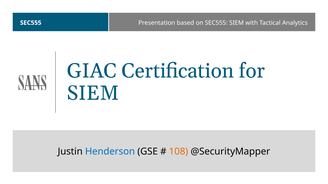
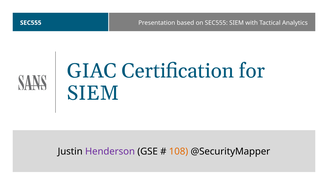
Henderson colour: blue -> purple
